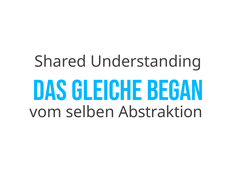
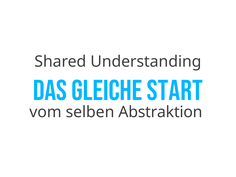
began: began -> start
